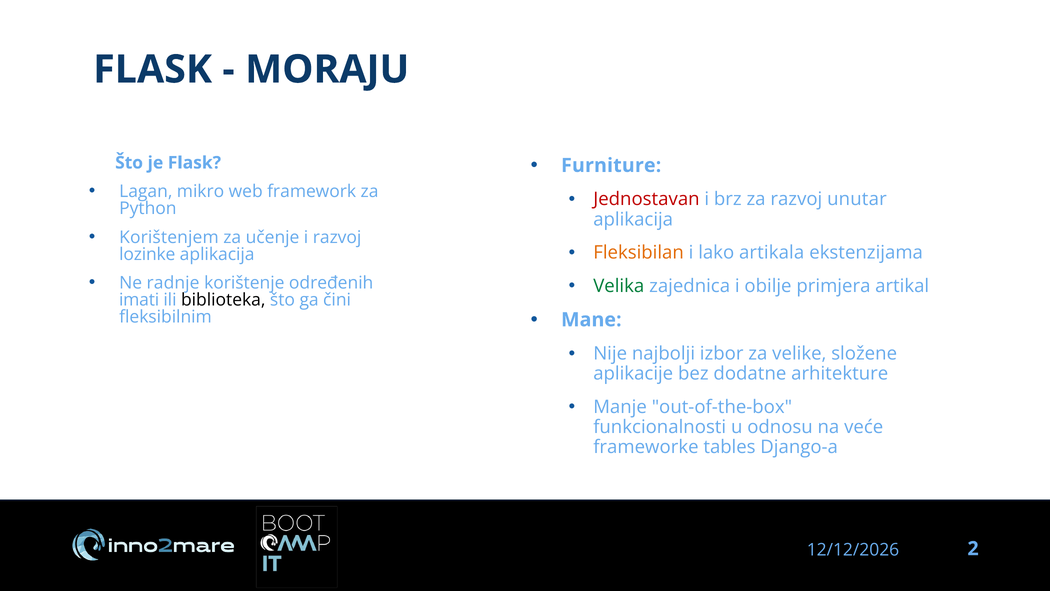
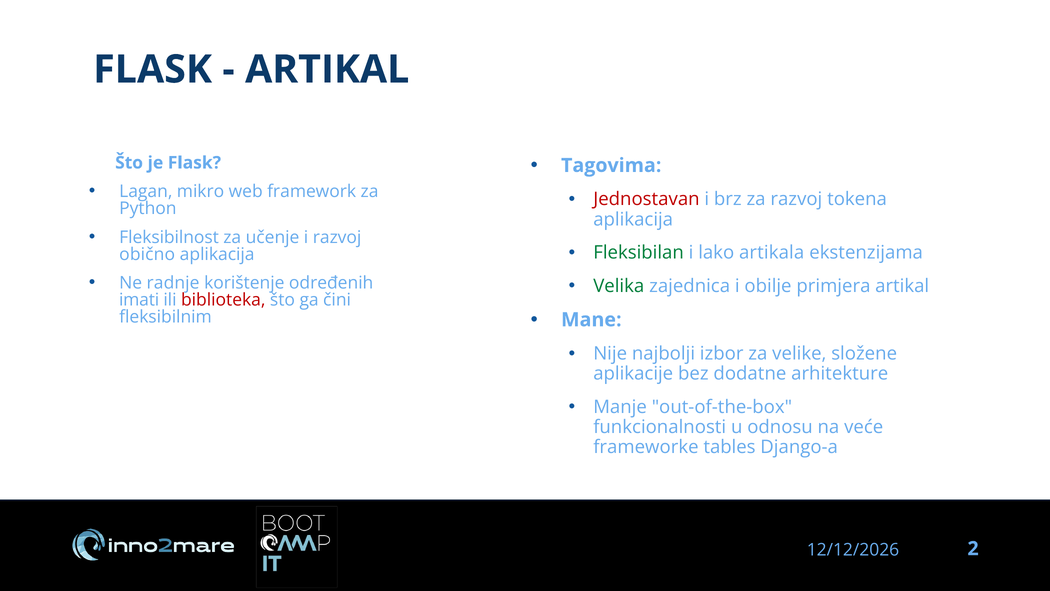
MORAJU at (327, 69): MORAJU -> ARTIKAL
Furniture: Furniture -> Tagovima
unutar: unutar -> tokena
Korištenjem: Korištenjem -> Fleksibilnost
Fleksibilan colour: orange -> green
lozinke: lozinke -> obično
biblioteka colour: black -> red
